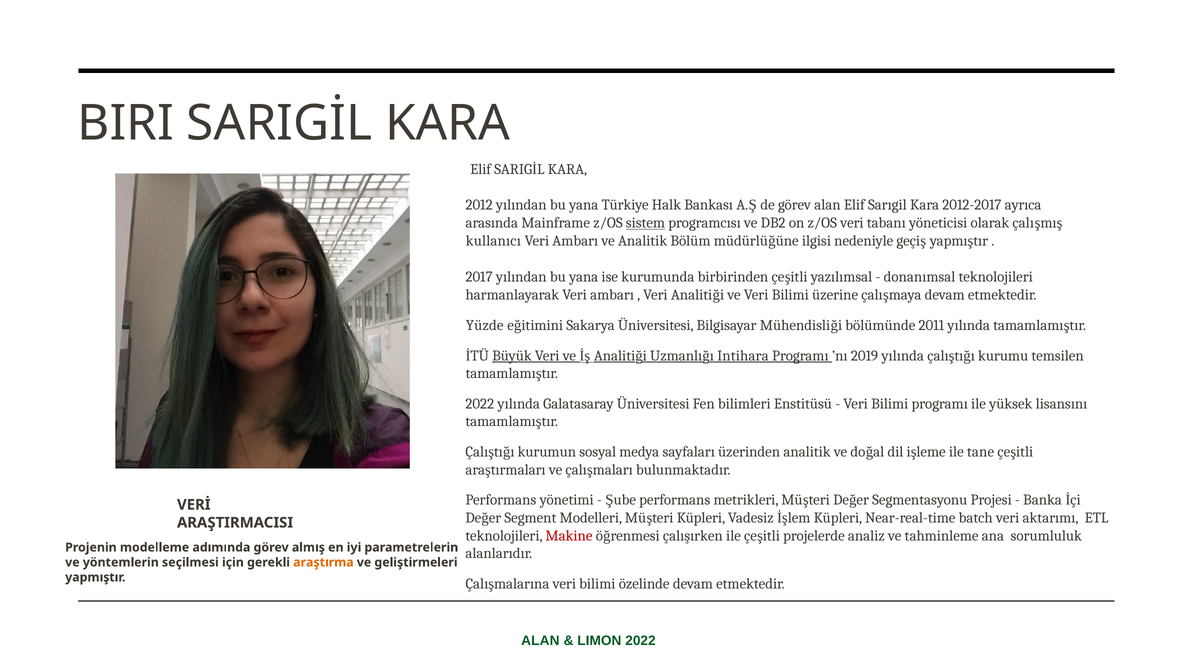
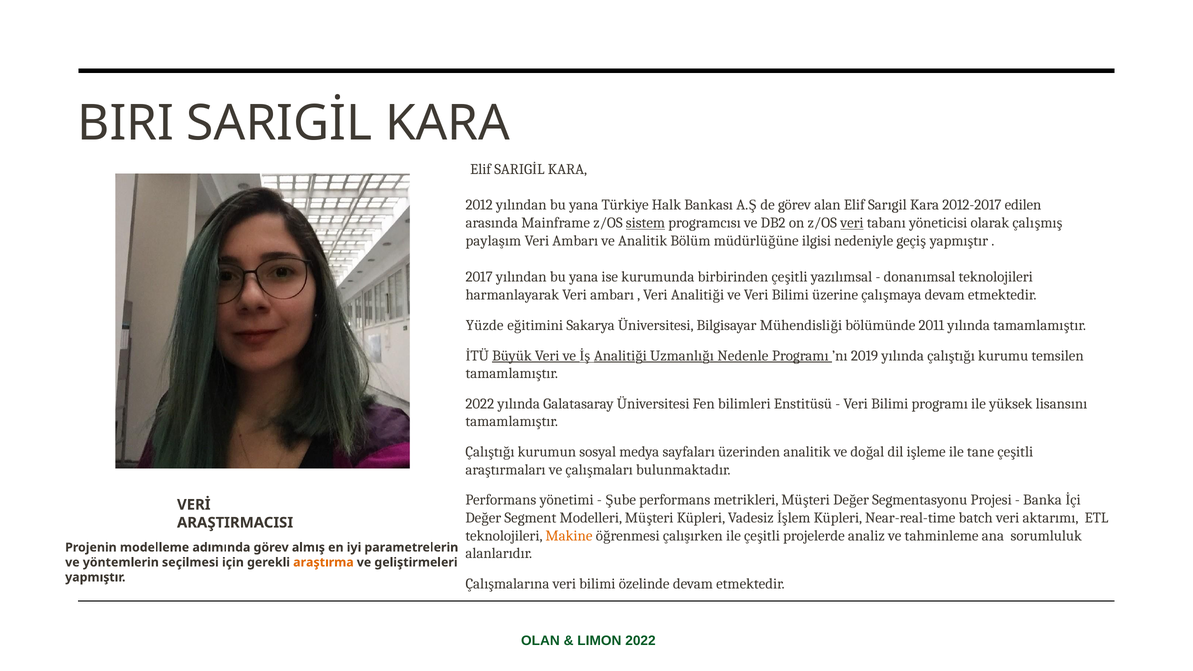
ayrıca: ayrıca -> edilen
veri at (852, 223) underline: none -> present
kullanıcı: kullanıcı -> paylaşım
Intihara: Intihara -> Nedenle
Makine colour: red -> orange
ALAN at (540, 641): ALAN -> OLAN
